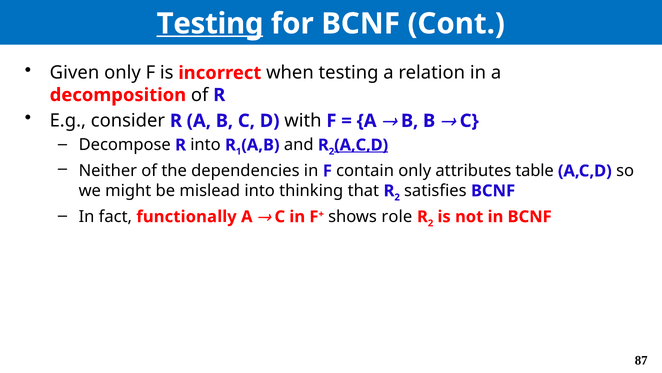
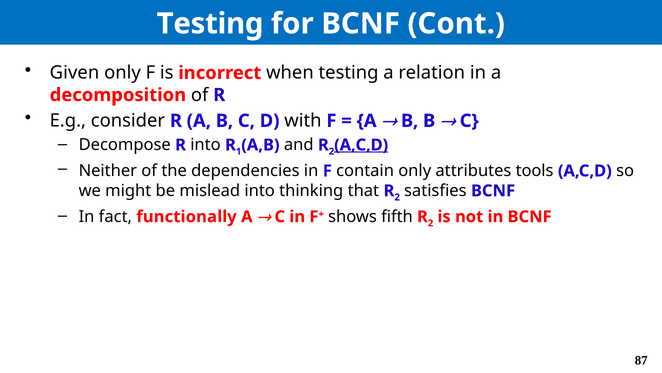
Testing at (210, 24) underline: present -> none
table: table -> tools
role: role -> fifth
